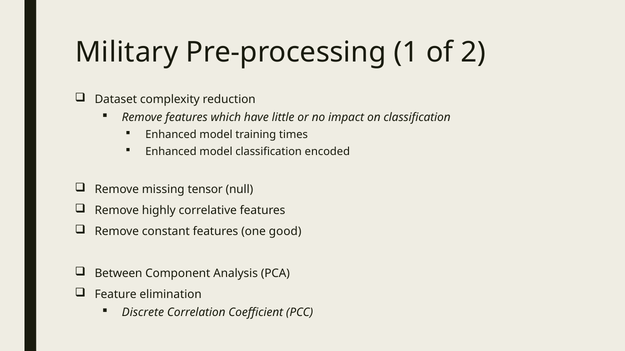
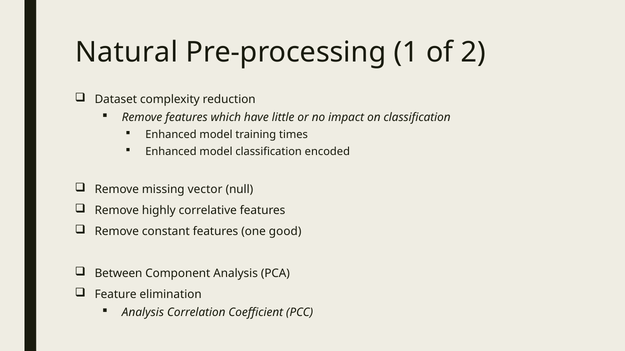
Military: Military -> Natural
tensor: tensor -> vector
Discrete at (143, 313): Discrete -> Analysis
